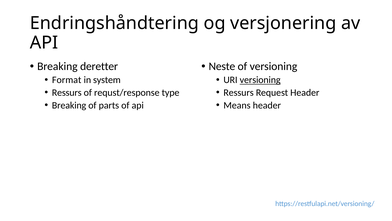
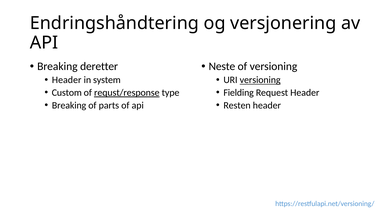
Format at (67, 80): Format -> Header
Ressurs at (67, 92): Ressurs -> Custom
requst/response underline: none -> present
Ressurs at (239, 92): Ressurs -> Fielding
Means: Means -> Resten
